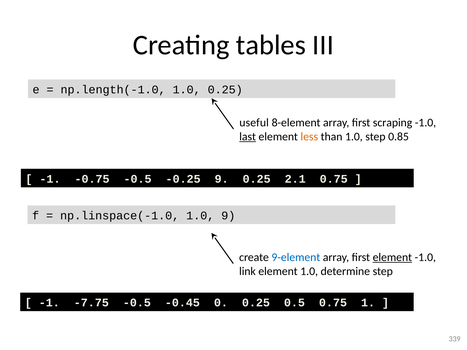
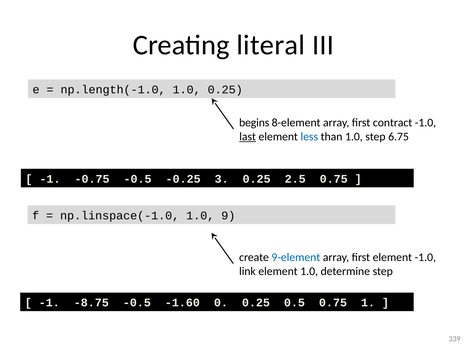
tables: tables -> literal
useful: useful -> begins
scraping: scraping -> contract
less colour: orange -> blue
0.85: 0.85 -> 6.75
-0.25 9: 9 -> 3
2.1: 2.1 -> 2.5
element at (392, 257) underline: present -> none
-7.75: -7.75 -> -8.75
-0.45: -0.45 -> -1.60
